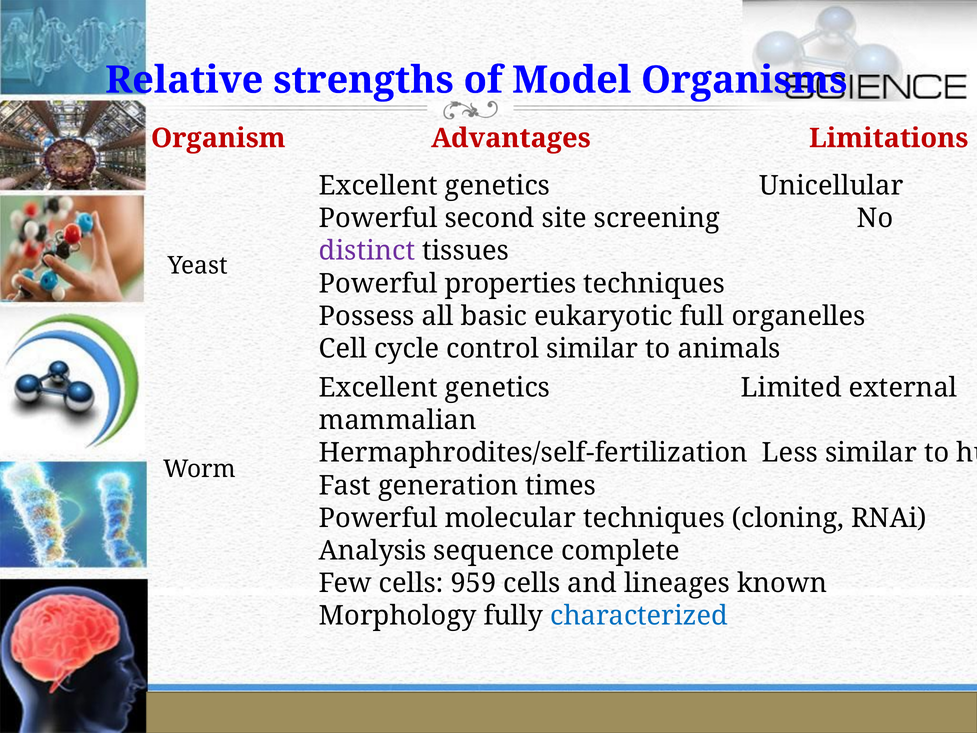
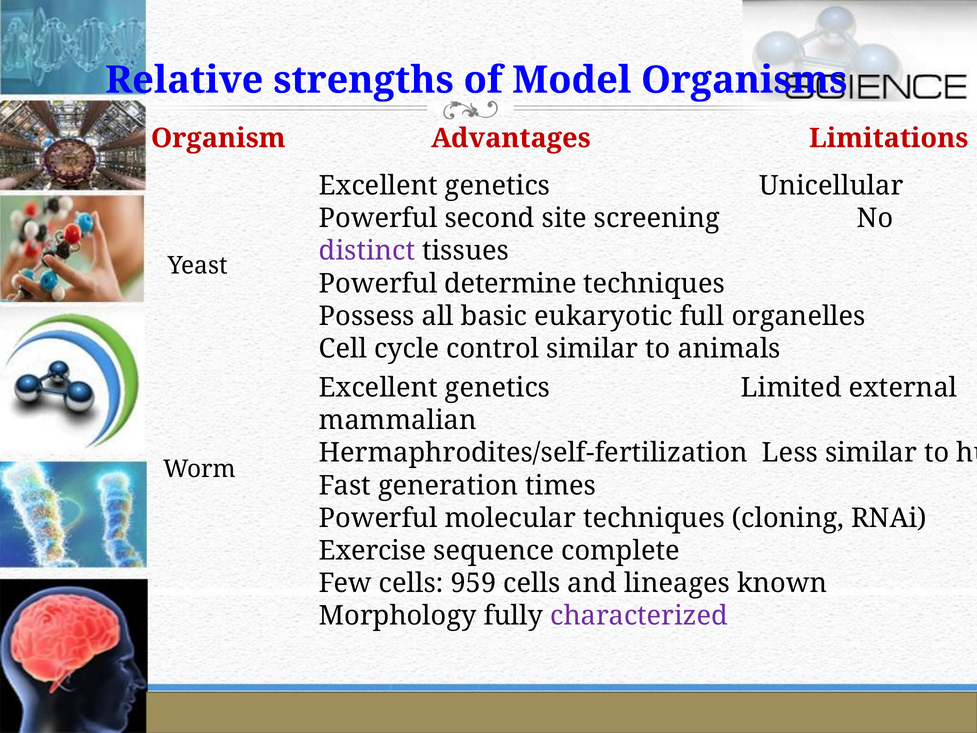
properties: properties -> determine
Analysis: Analysis -> Exercise
characterized colour: blue -> purple
